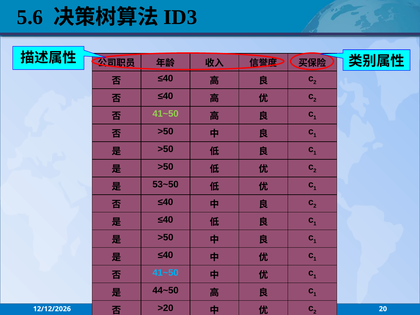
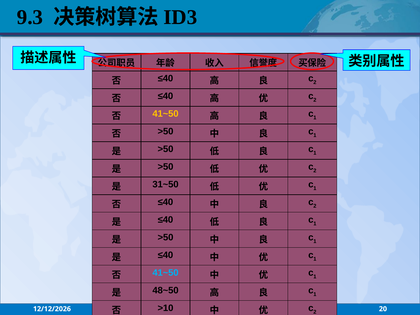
5.6: 5.6 -> 9.3
41~50 at (165, 114) colour: light green -> yellow
53~50: 53~50 -> 31~50
44~50: 44~50 -> 48~50
>20: >20 -> >10
